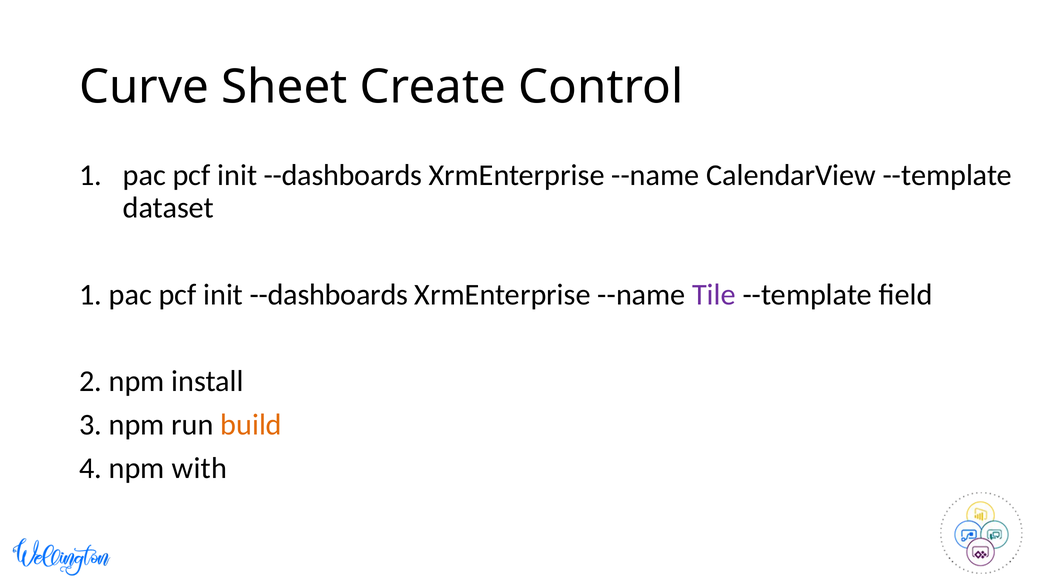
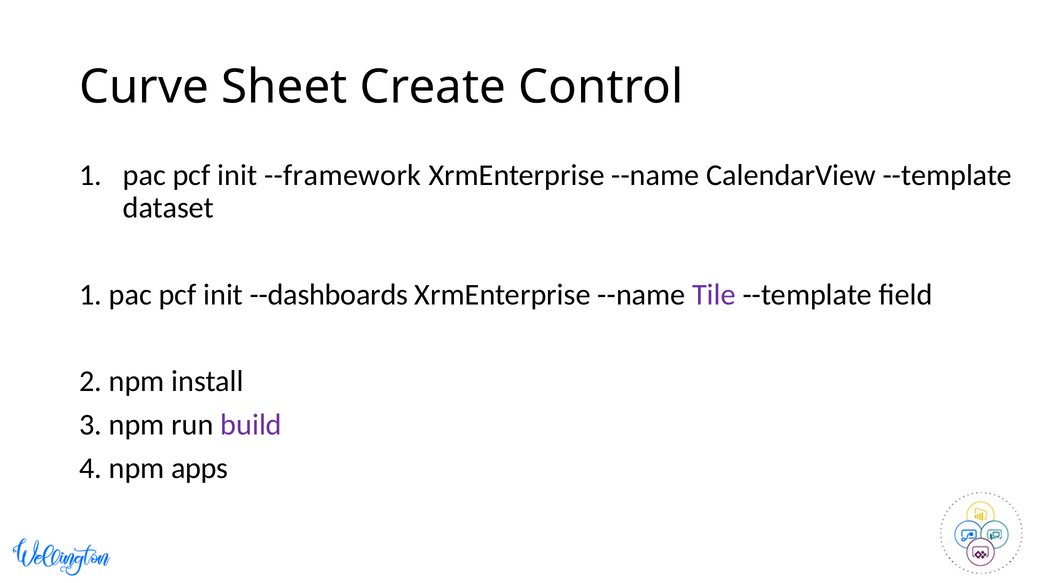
--dashboards at (343, 175): --dashboards -> --framework
build colour: orange -> purple
with: with -> apps
